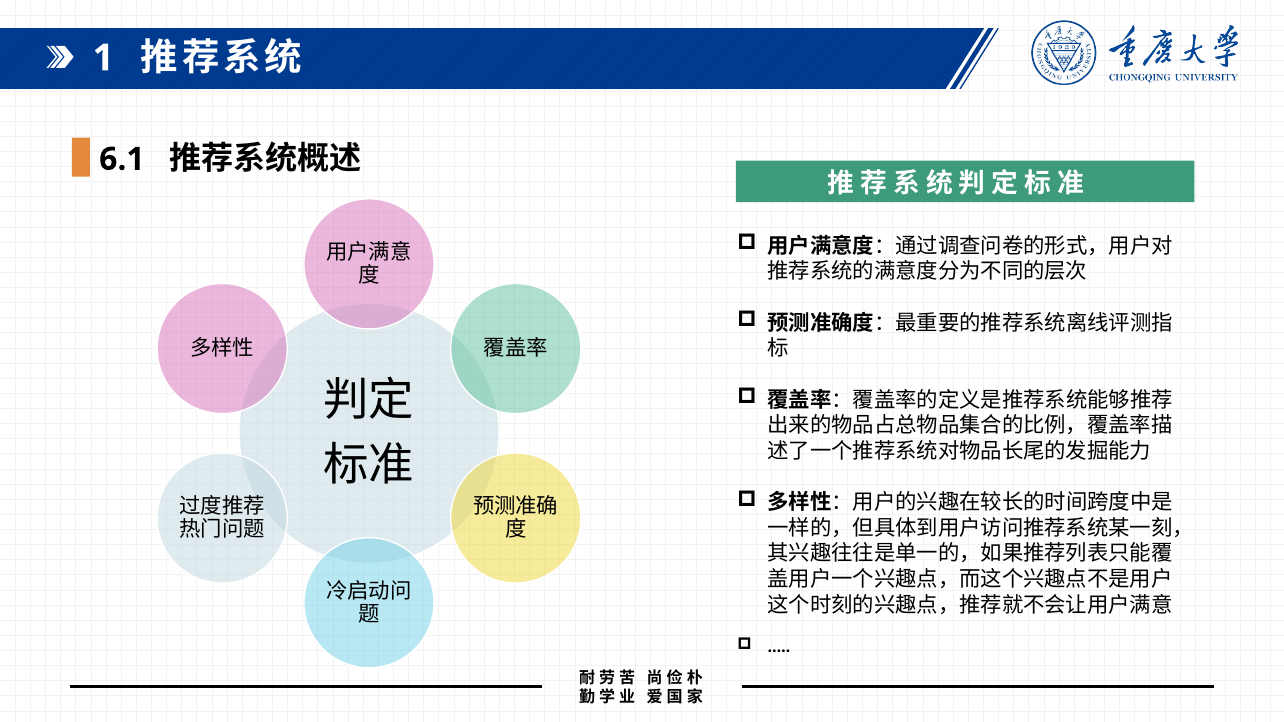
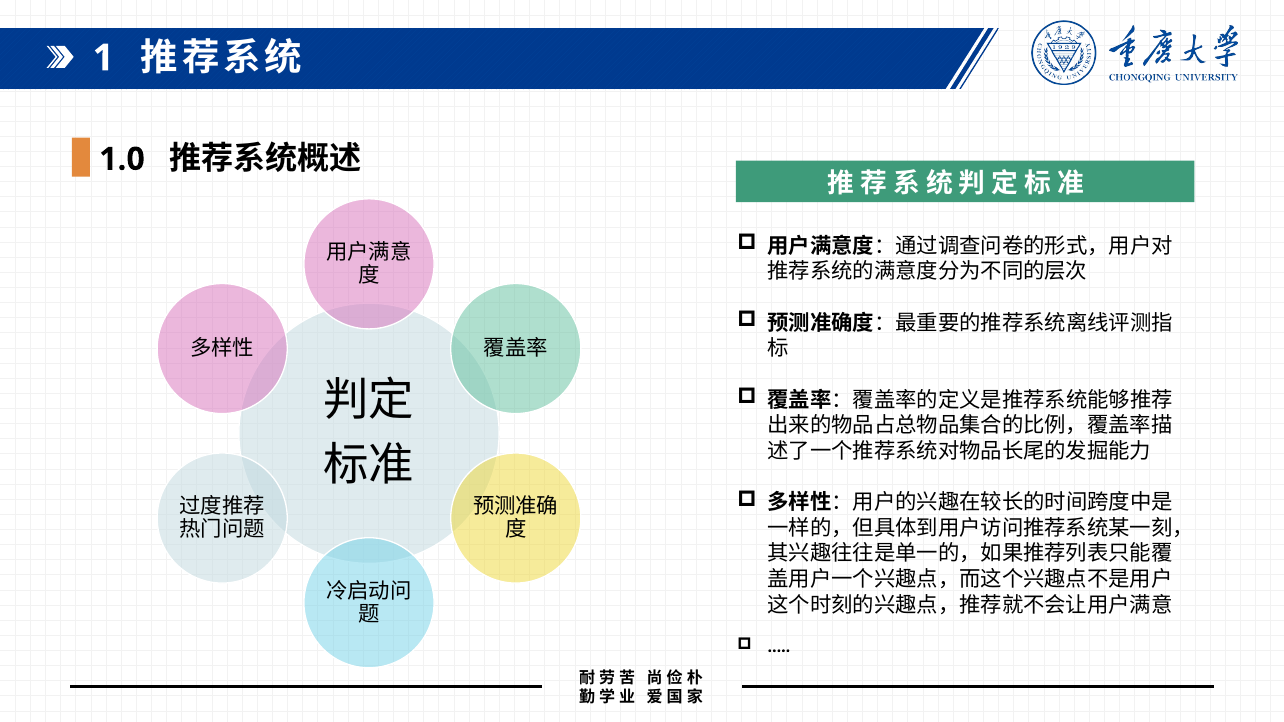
6.1: 6.1 -> 1.0
